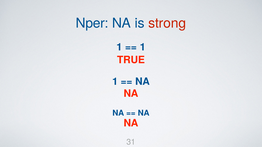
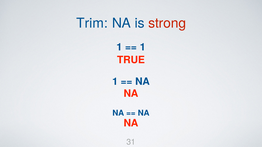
Nper: Nper -> Trim
